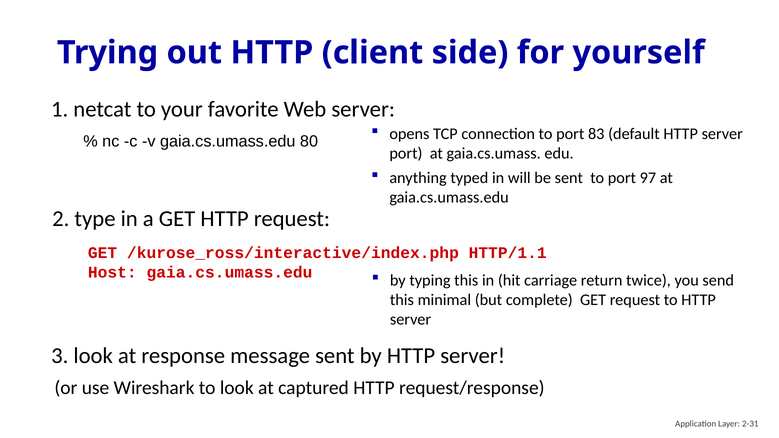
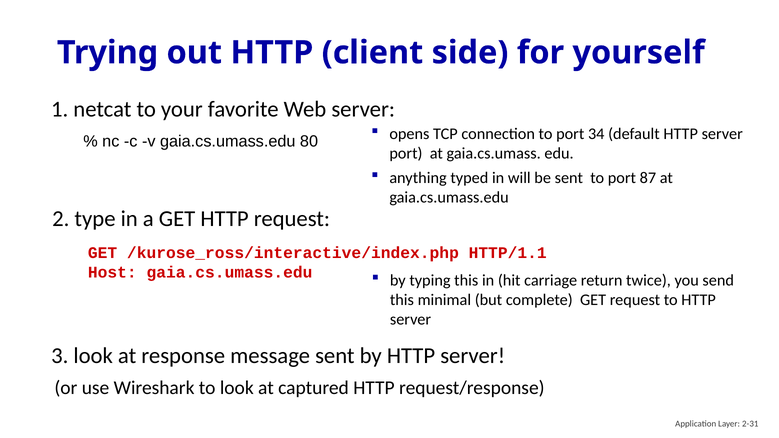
83: 83 -> 34
97: 97 -> 87
